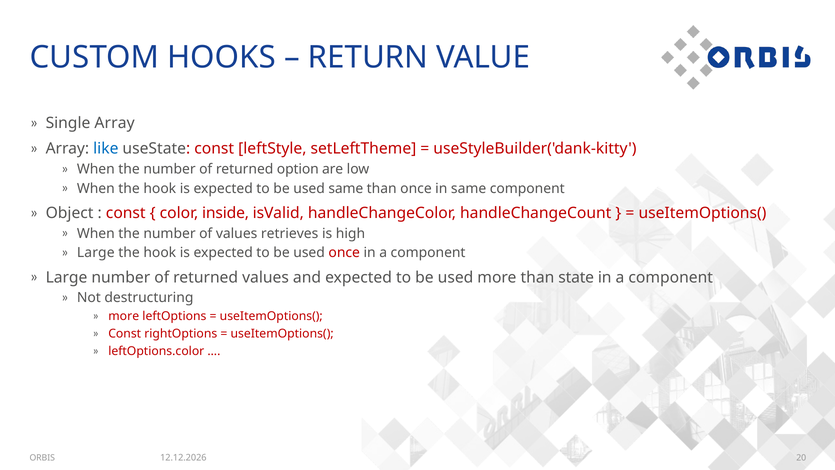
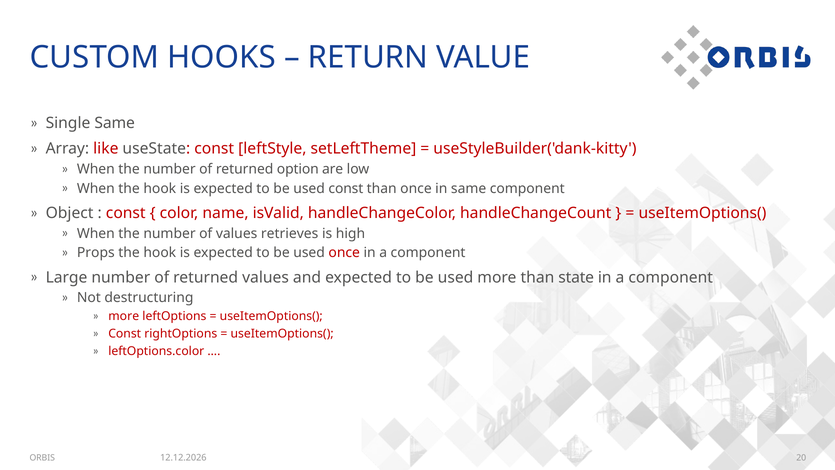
Single Array: Array -> Same
like colour: blue -> red
used same: same -> const
inside: inside -> name
Large at (96, 253): Large -> Props
